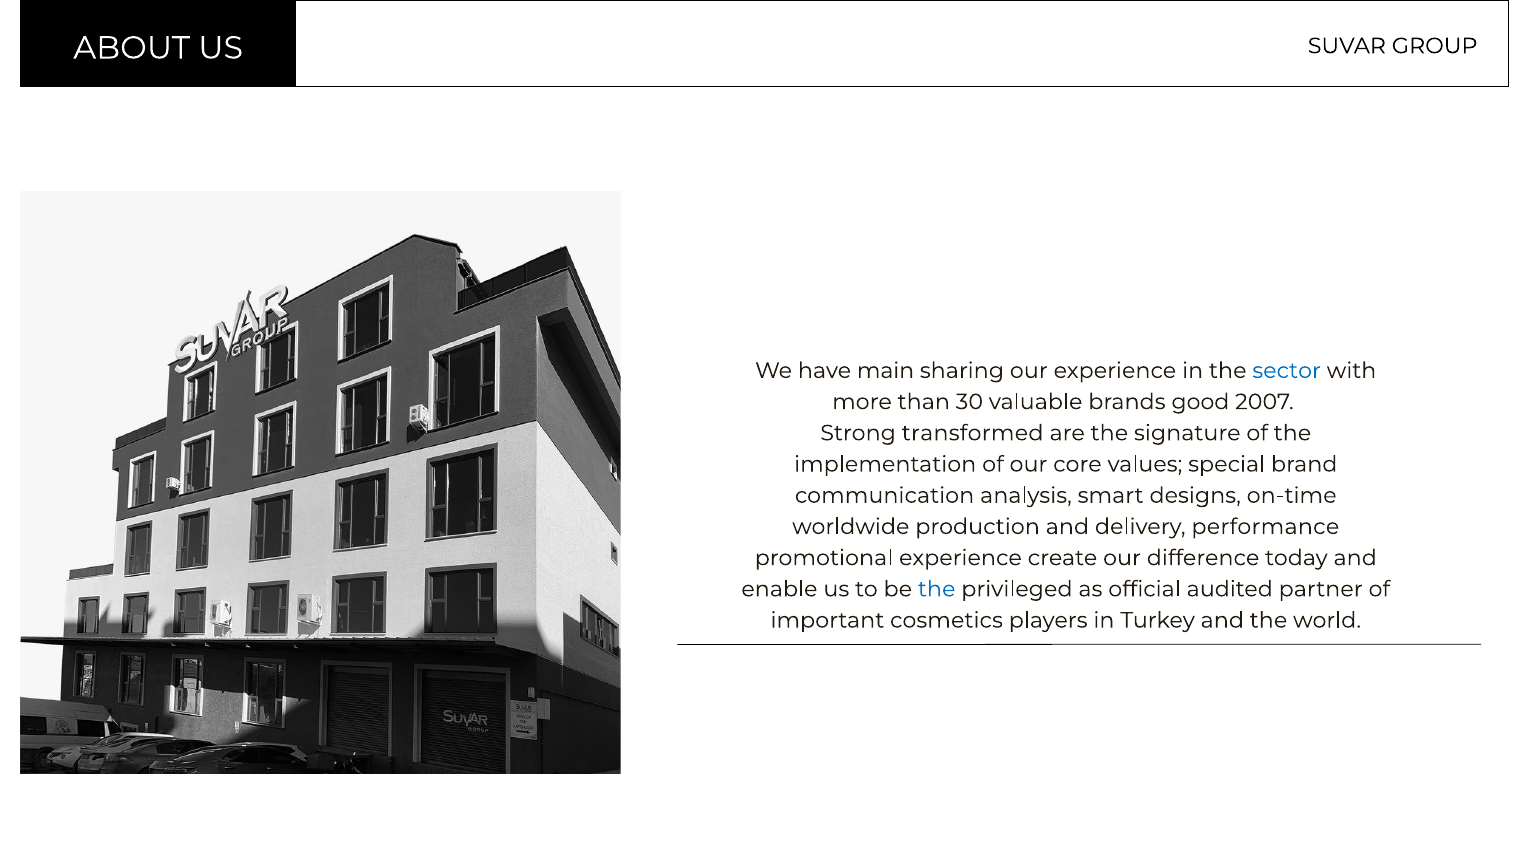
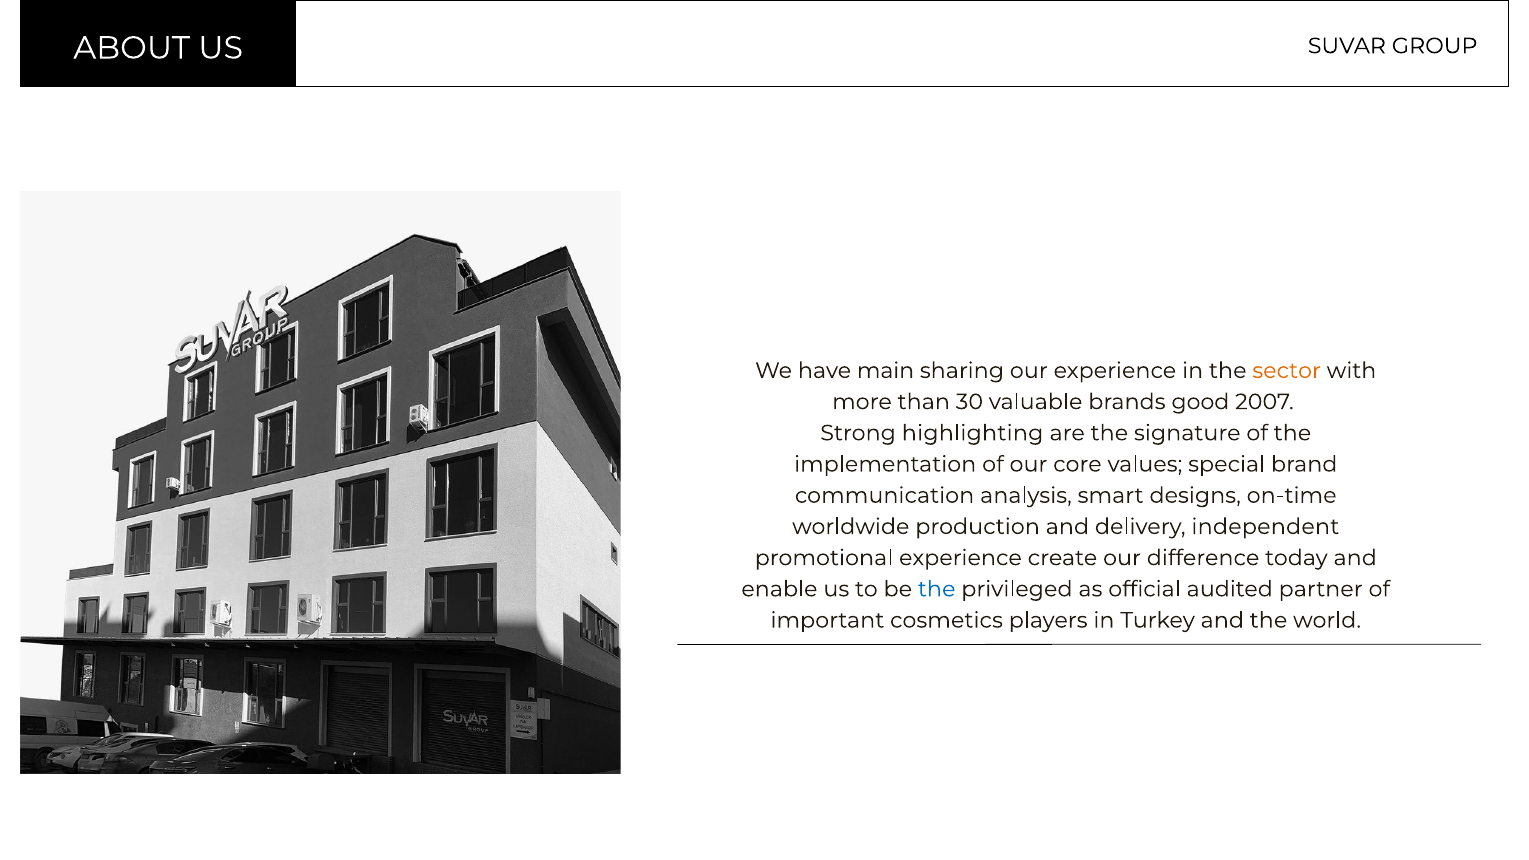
sector colour: blue -> orange
transformed: transformed -> highlighting
performance: performance -> independent
